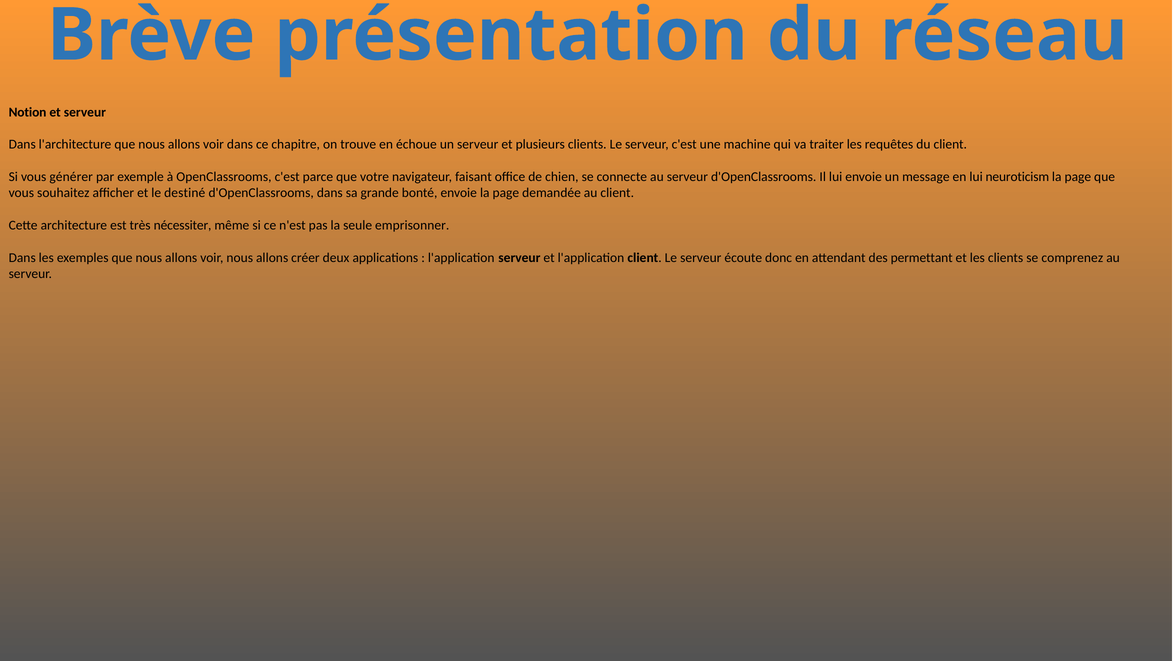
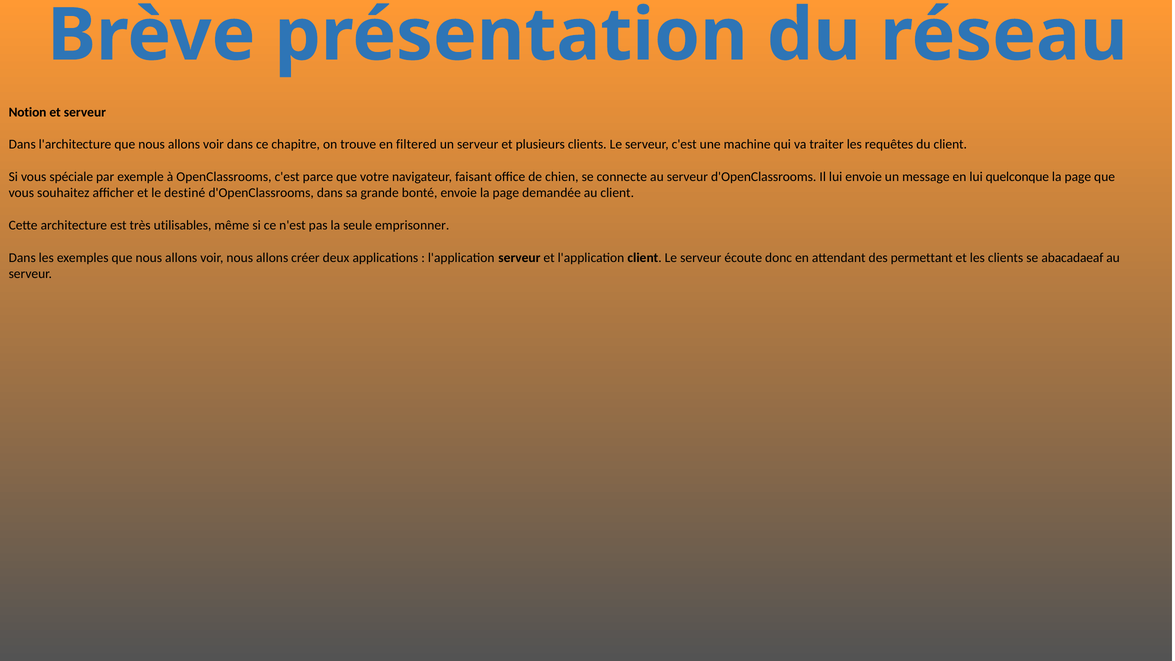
échoue: échoue -> filtered
générer: générer -> spéciale
neuroticism: neuroticism -> quelconque
nécessiter: nécessiter -> utilisables
comprenez: comprenez -> abacadaeaf
